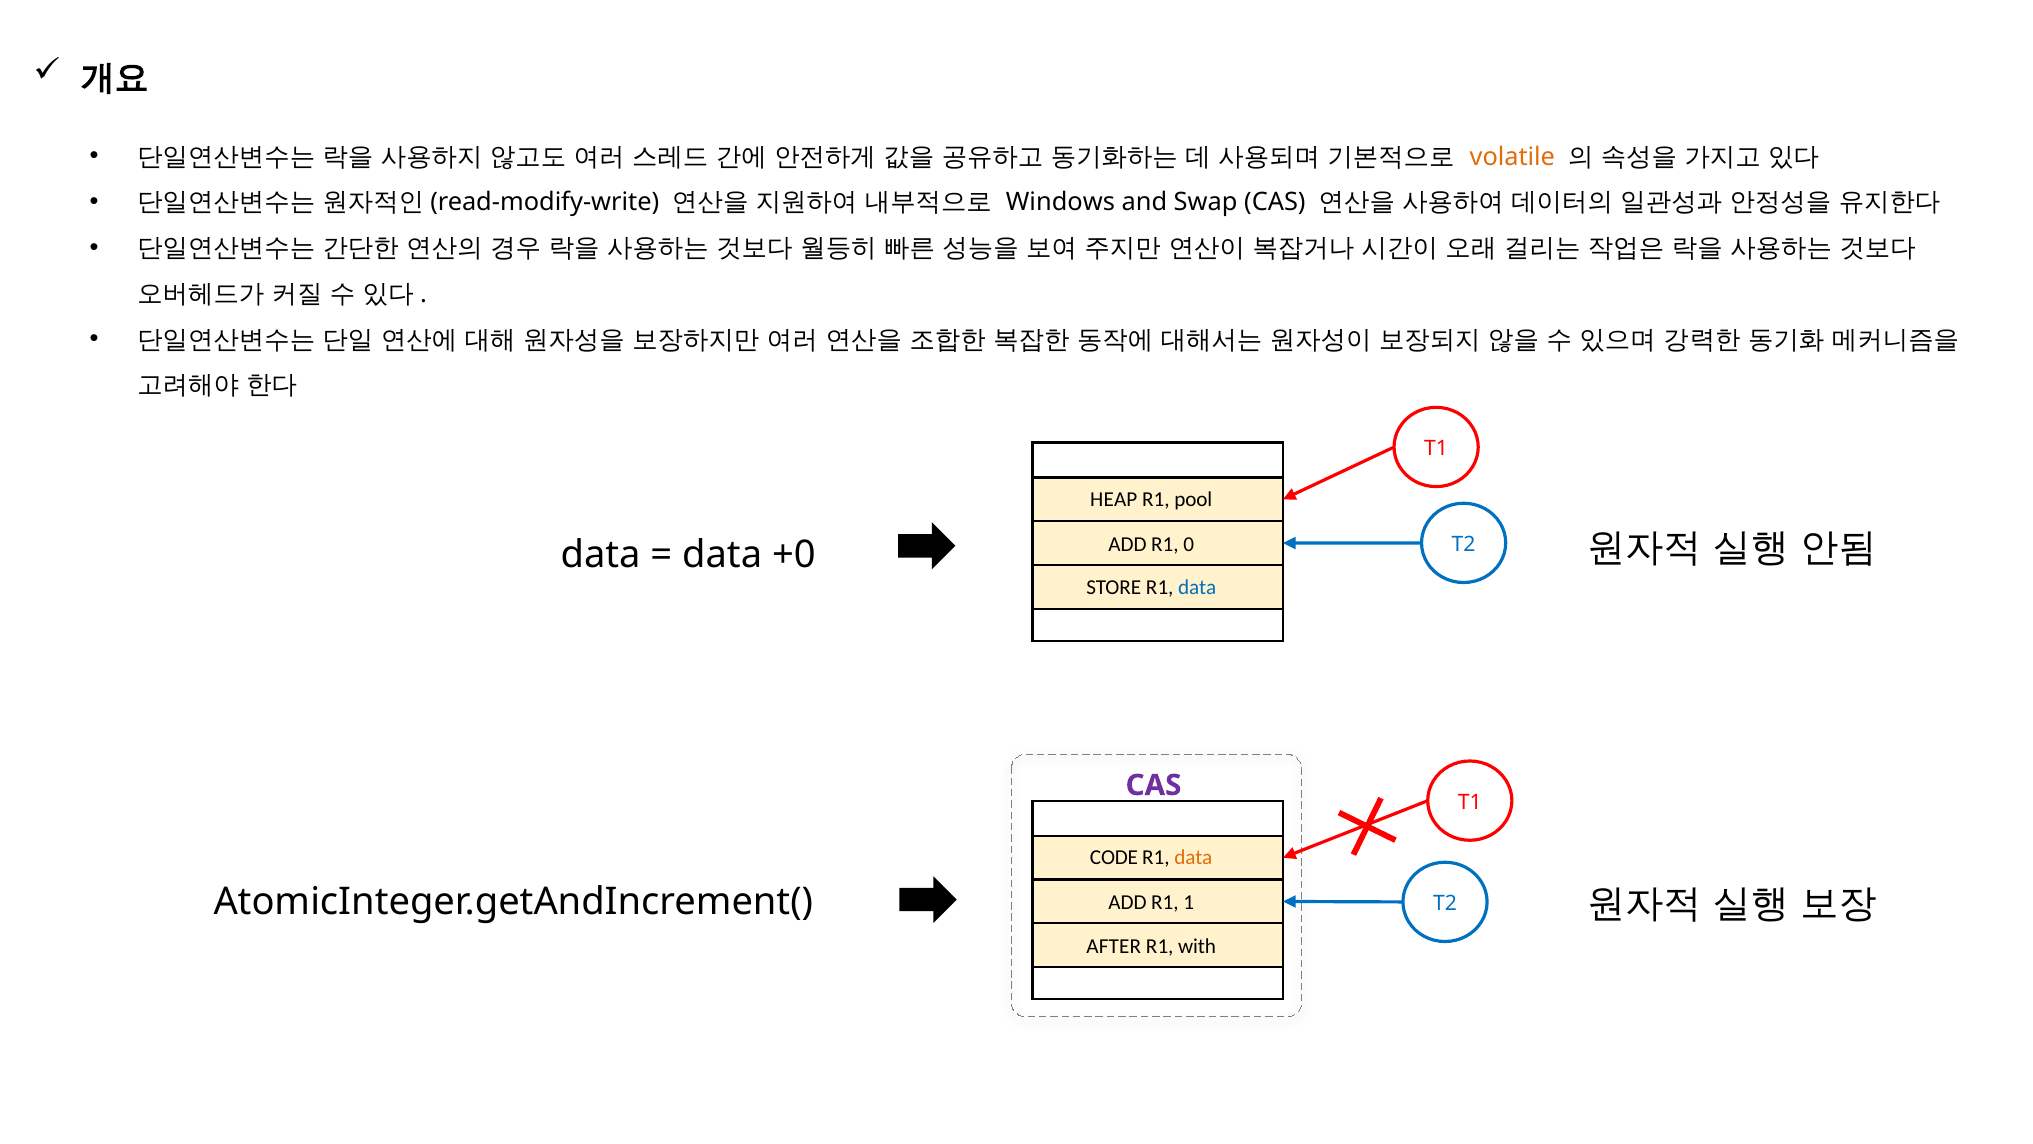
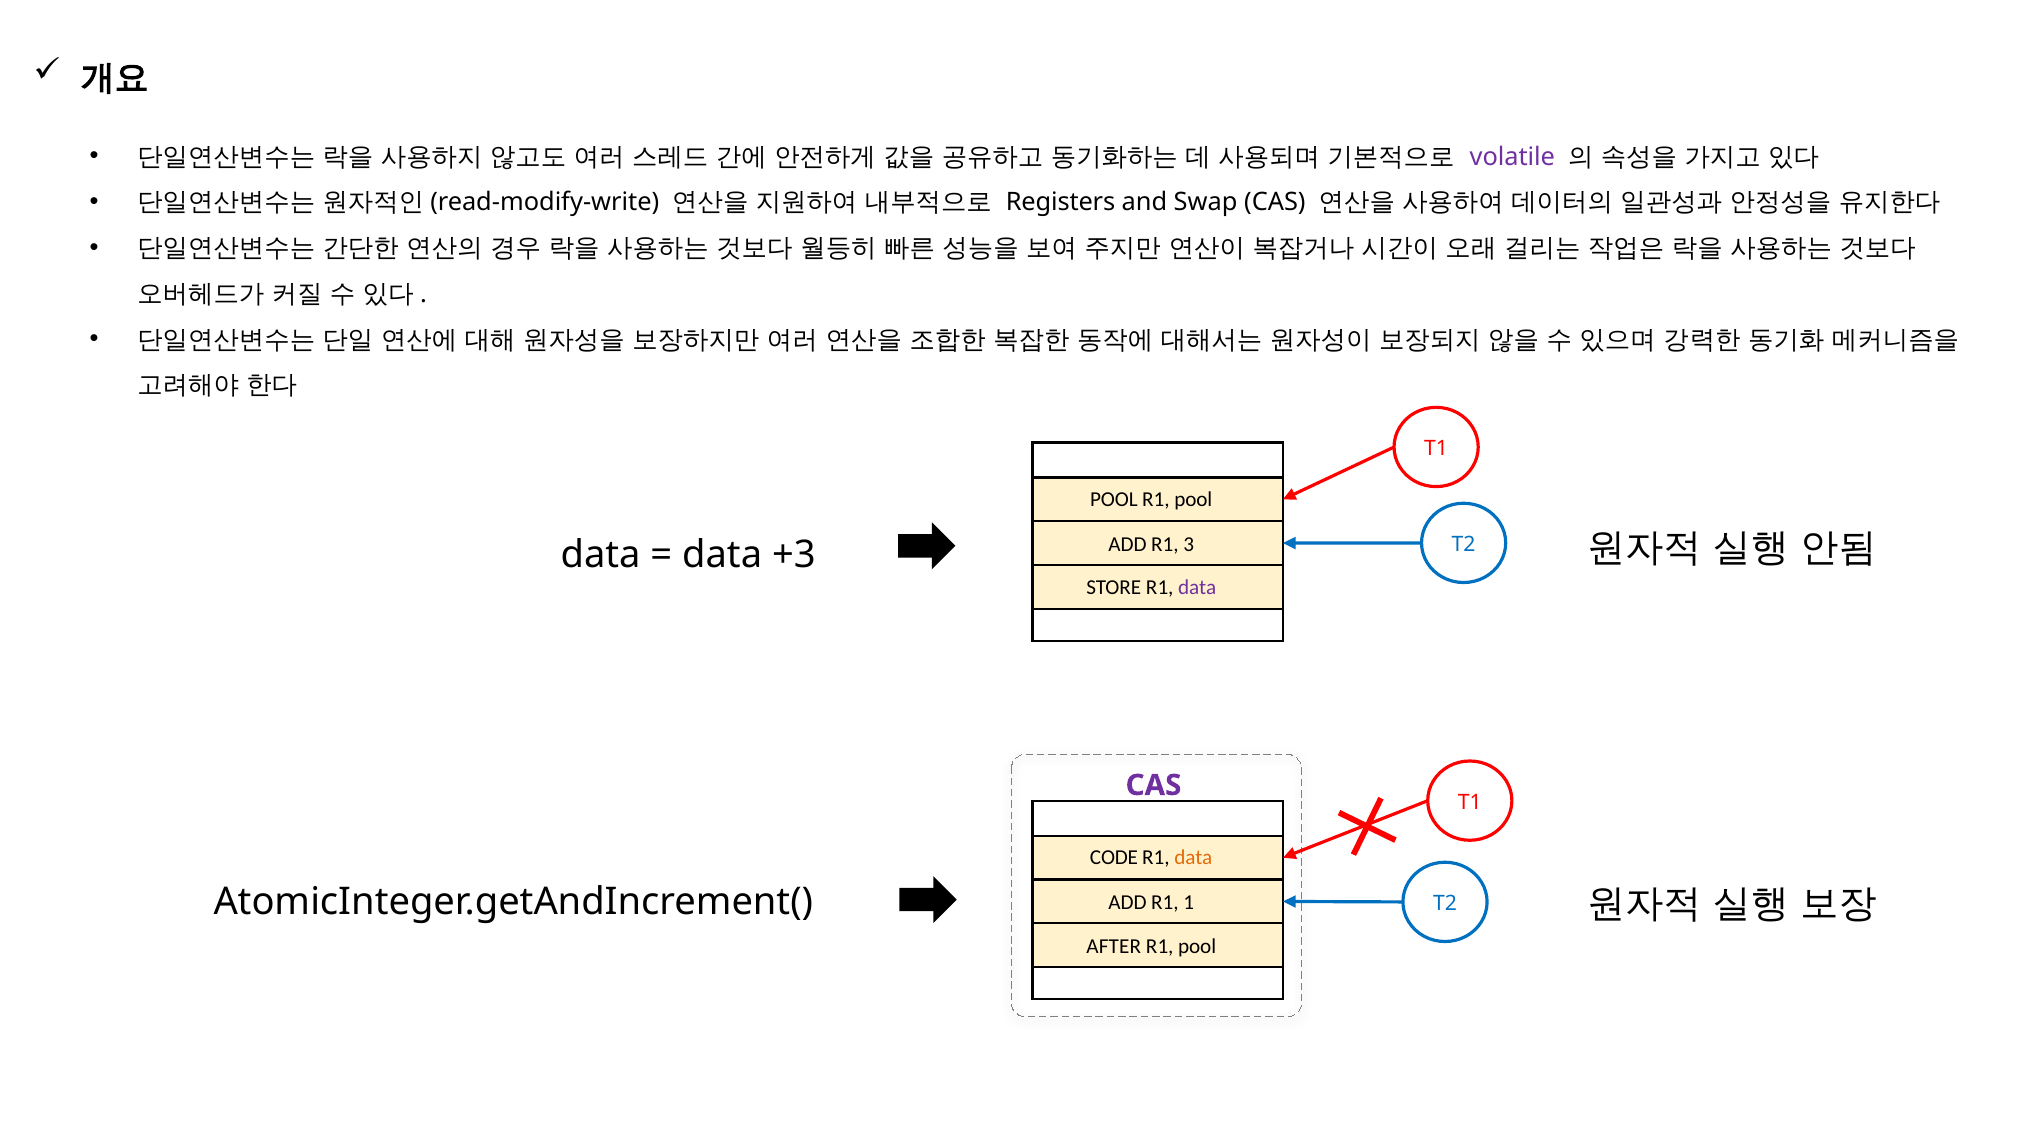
volatile colour: orange -> purple
Windows: Windows -> Registers
HEAP at (1114, 499): HEAP -> POOL
+0: +0 -> +3
0: 0 -> 3
data at (1197, 588) colour: blue -> purple
with at (1197, 946): with -> pool
